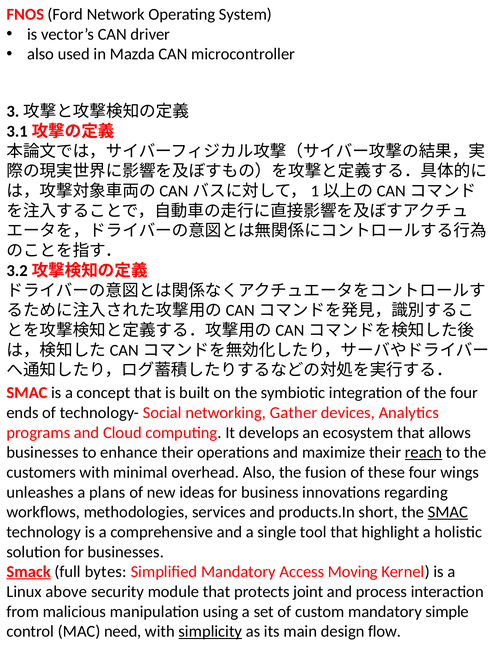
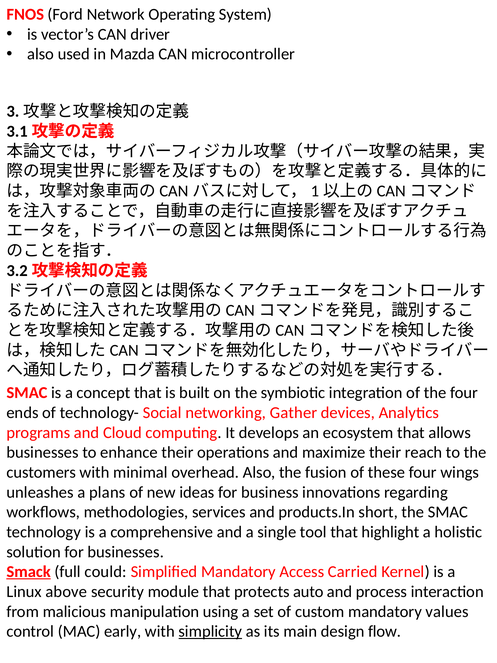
reach underline: present -> none
SMAC at (448, 512) underline: present -> none
bytes: bytes -> could
Moving: Moving -> Carried
joint: joint -> auto
simple: simple -> values
need: need -> early
